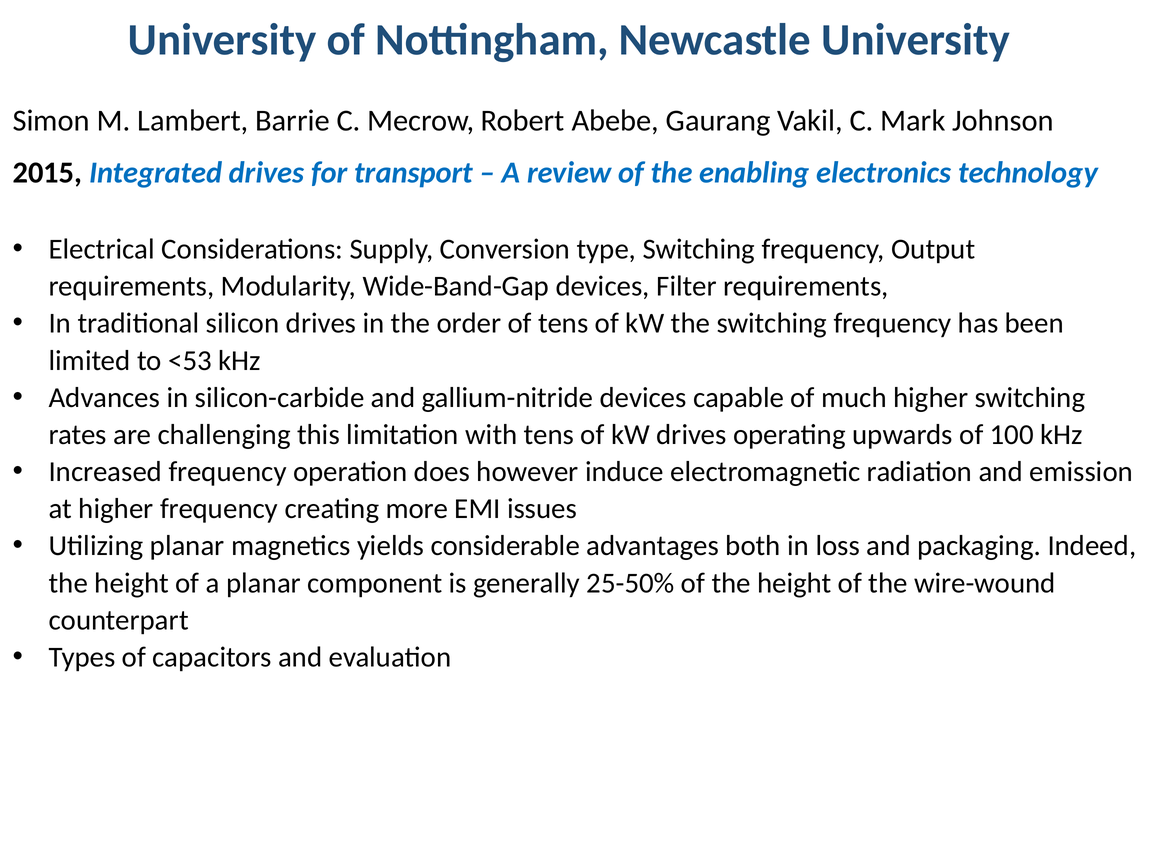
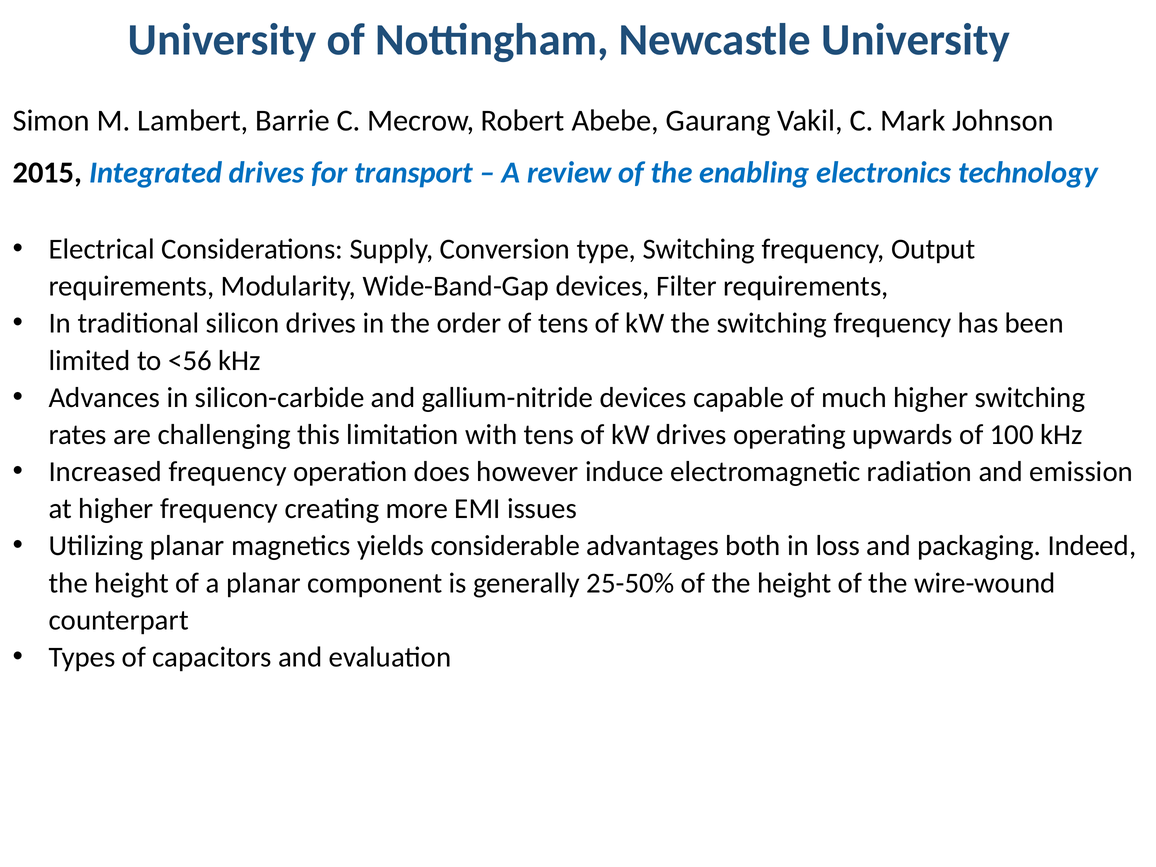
<53: <53 -> <56
